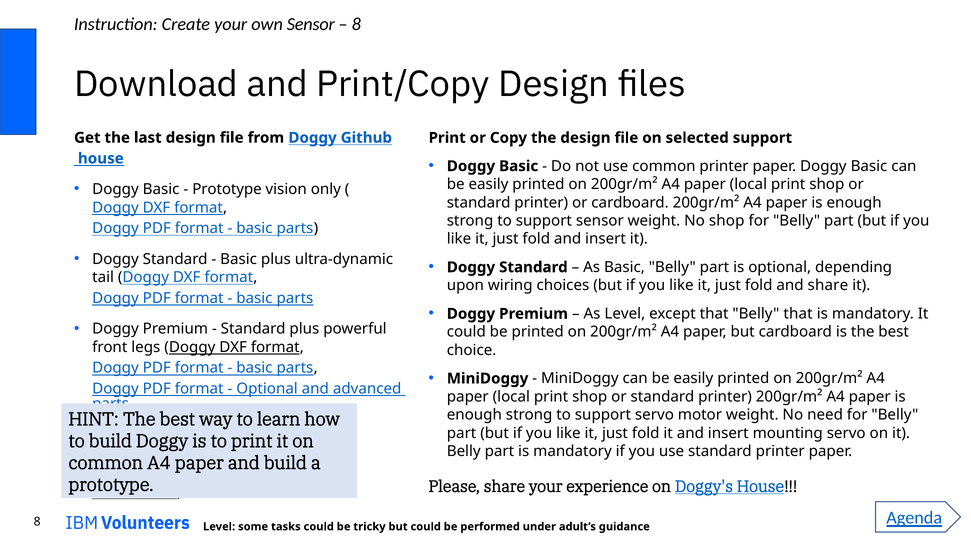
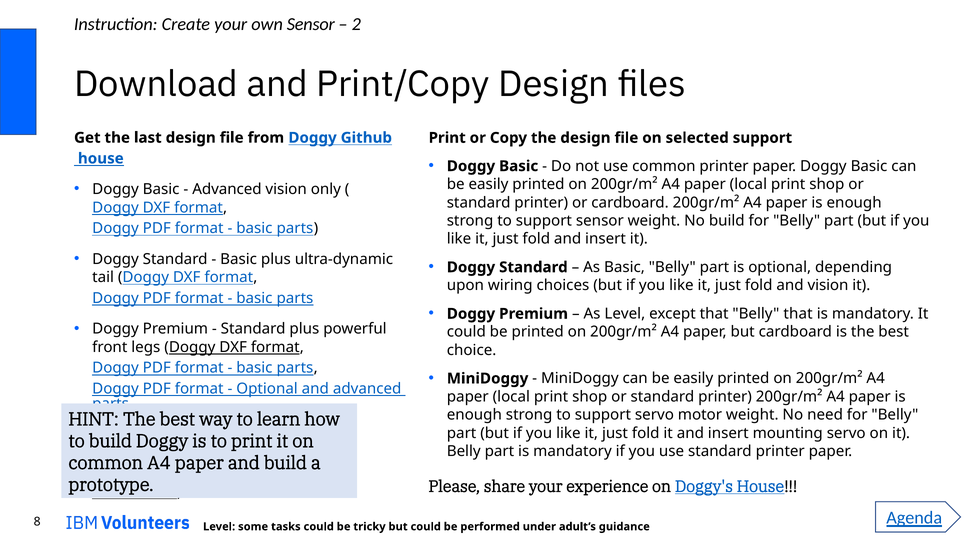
8 at (356, 24): 8 -> 2
Prototype at (227, 189): Prototype -> Advanced
No shop: shop -> build
and share: share -> vision
